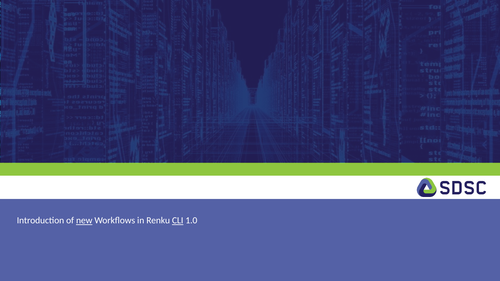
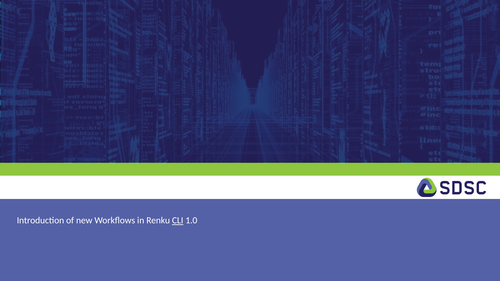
new underline: present -> none
